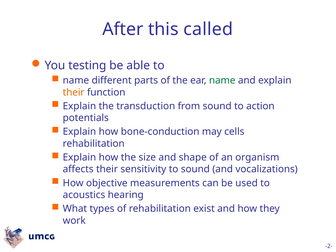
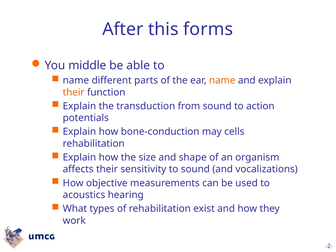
called: called -> forms
testing: testing -> middle
name at (222, 80) colour: green -> orange
